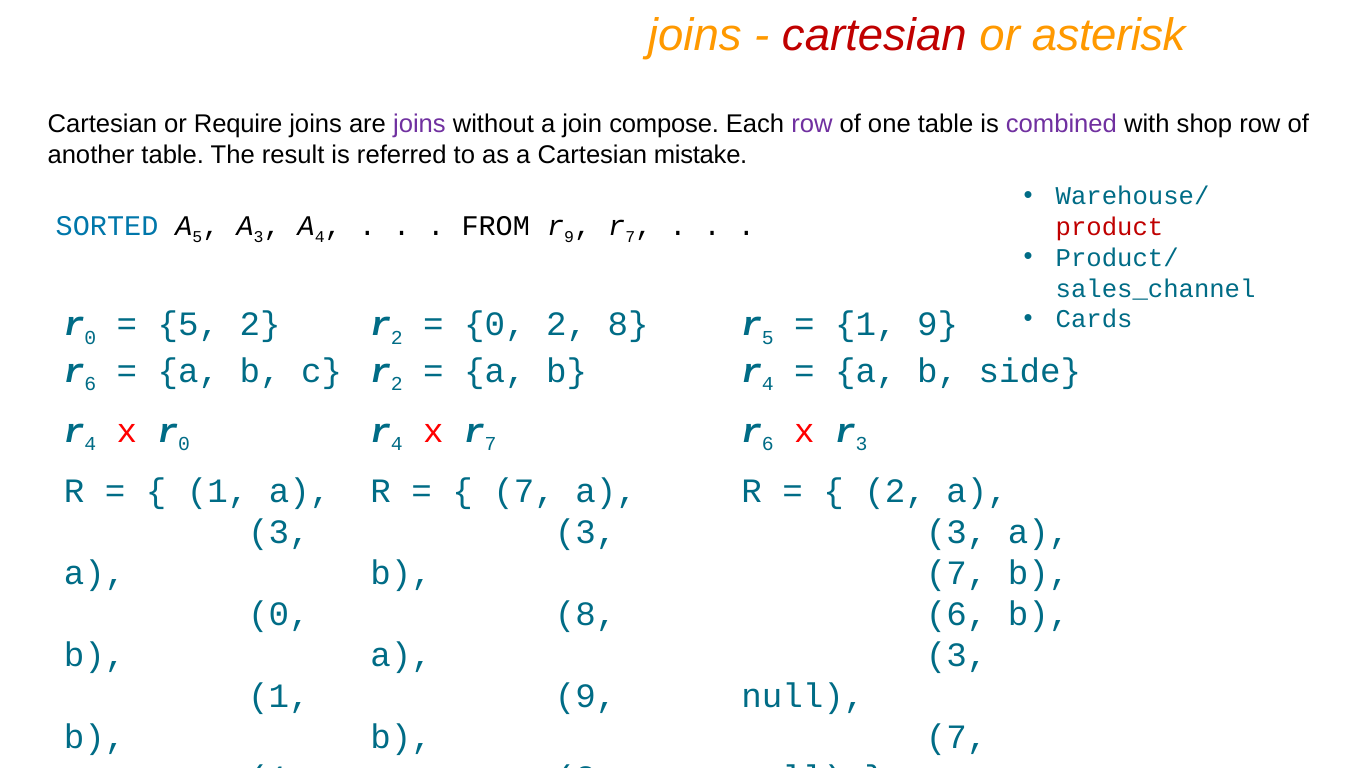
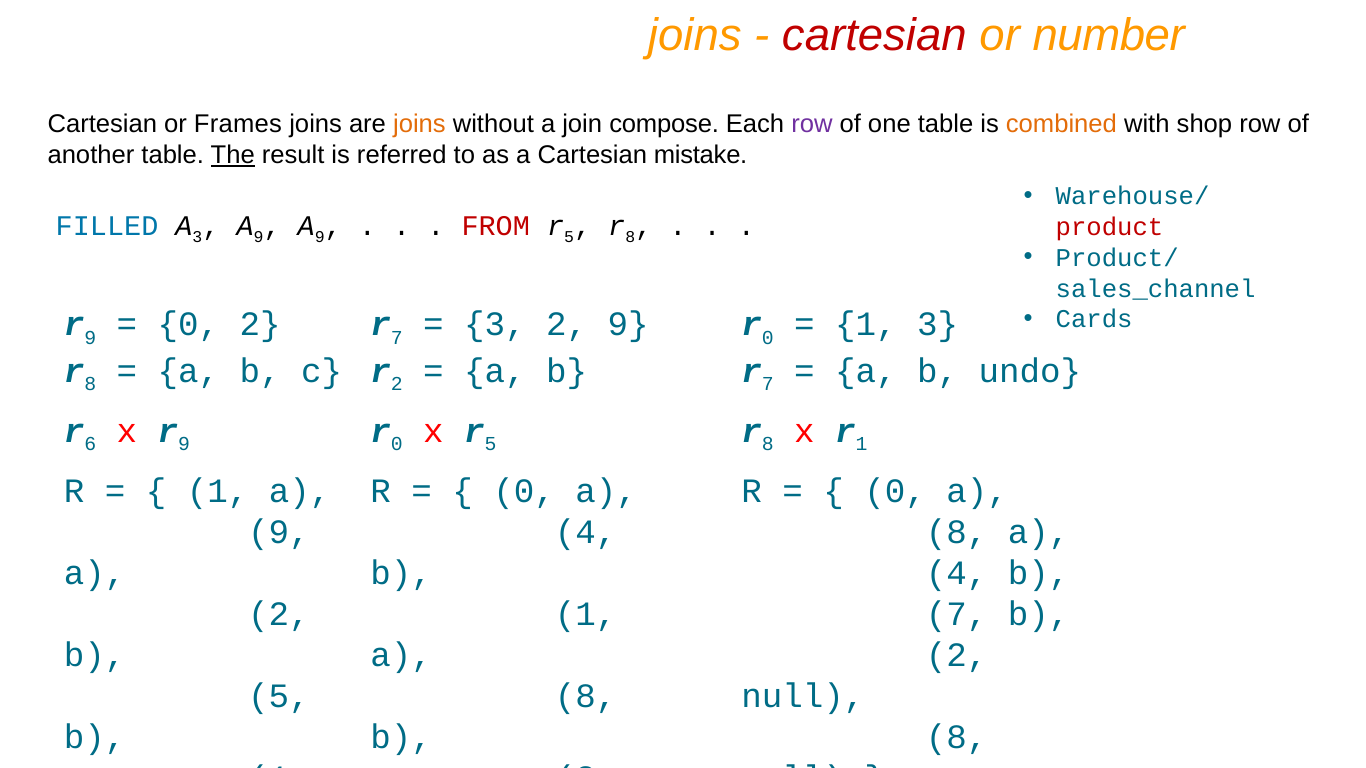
asterisk: asterisk -> number
Require: Require -> Frames
joins at (419, 124) colour: purple -> orange
combined colour: purple -> orange
The underline: none -> present
SORTED: SORTED -> FILLED
A 5: 5 -> 3
3 at (259, 237): 3 -> 9
4 at (320, 237): 4 -> 9
FROM colour: black -> red
9 at (569, 237): 9 -> 5
7 at (630, 237): 7 -> 8
0 at (90, 338): 0 -> 9
5 at (188, 324): 5 -> 0
2 at (397, 338): 2 -> 7
0 at (495, 324): 0 -> 3
2 8: 8 -> 9
5 at (768, 338): 5 -> 0
1 9: 9 -> 3
6 at (90, 384): 6 -> 8
4 at (768, 384): 4 -> 7
side: side -> undo
4 at (90, 445): 4 -> 6
x r 0: 0 -> 9
4 at (397, 445): 4 -> 0
x r 7: 7 -> 5
6 at (768, 445): 6 -> 8
r 3: 3 -> 1
7 at (524, 492): 7 -> 0
2 at (895, 492): 2 -> 0
3 at (279, 533): 3 -> 9
3 at (586, 533): 3 -> 4
3 at (957, 533): 3 -> 8
7 at (957, 574): 7 -> 4
0 at (279, 615): 0 -> 2
8 at (586, 615): 8 -> 1
6 at (957, 615): 6 -> 7
3 at (957, 655): 3 -> 2
1 at (279, 696): 1 -> 5
9 at (586, 696): 9 -> 8
7 at (957, 737): 7 -> 8
